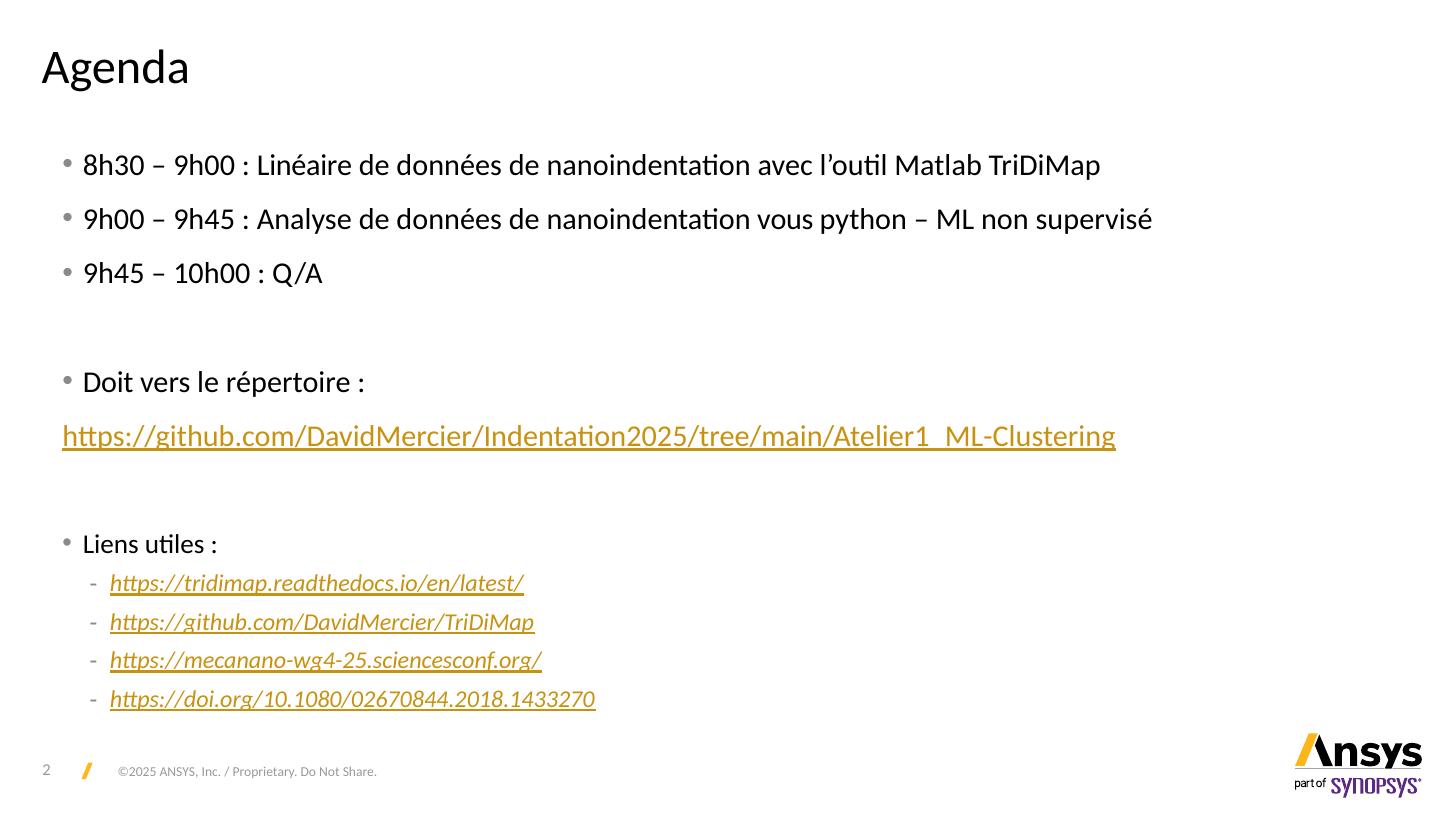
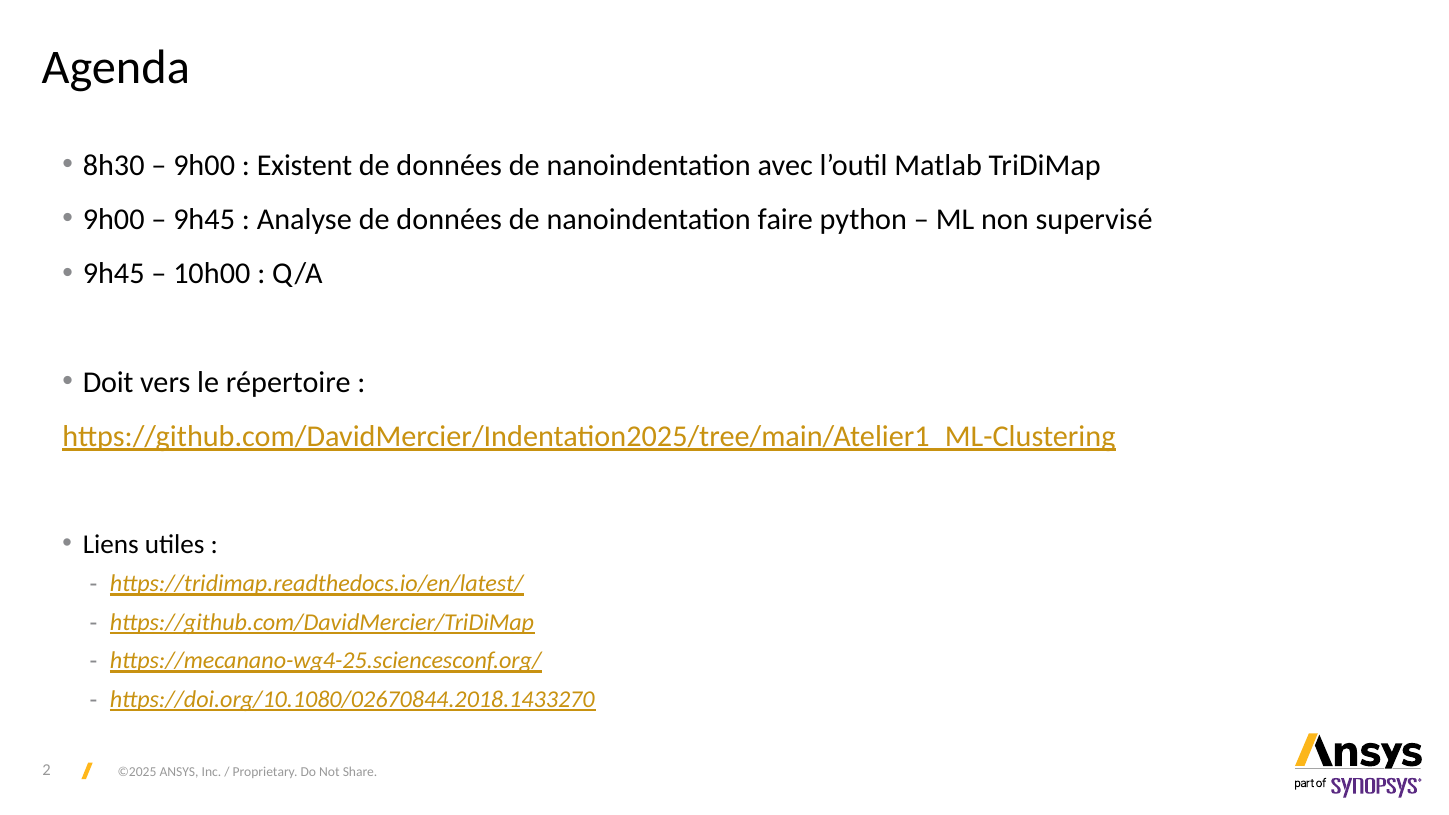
Linéaire: Linéaire -> Existent
vous: vous -> faire
